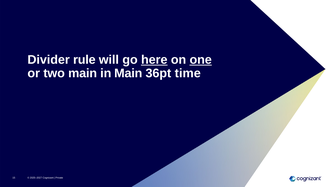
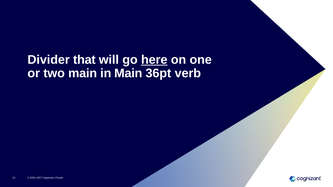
rule: rule -> that
one underline: present -> none
time: time -> verb
